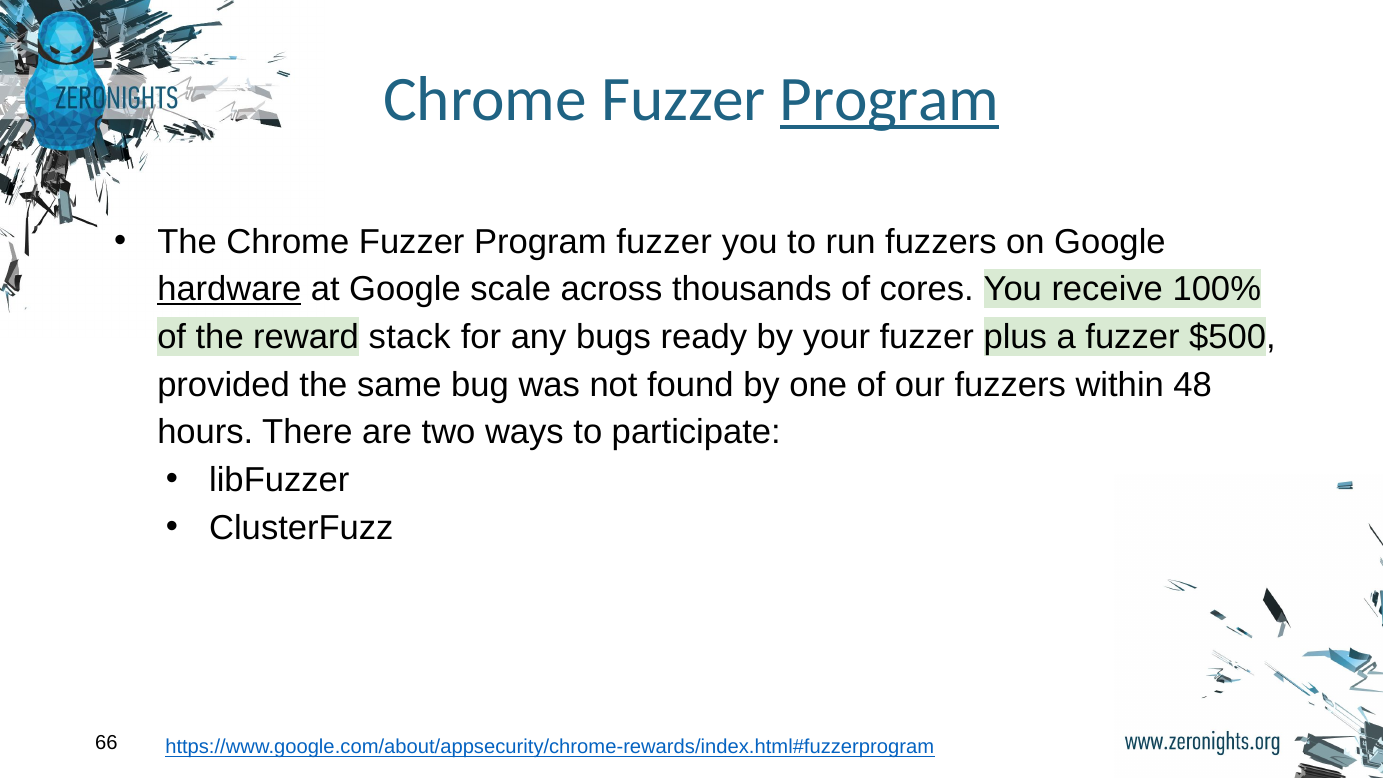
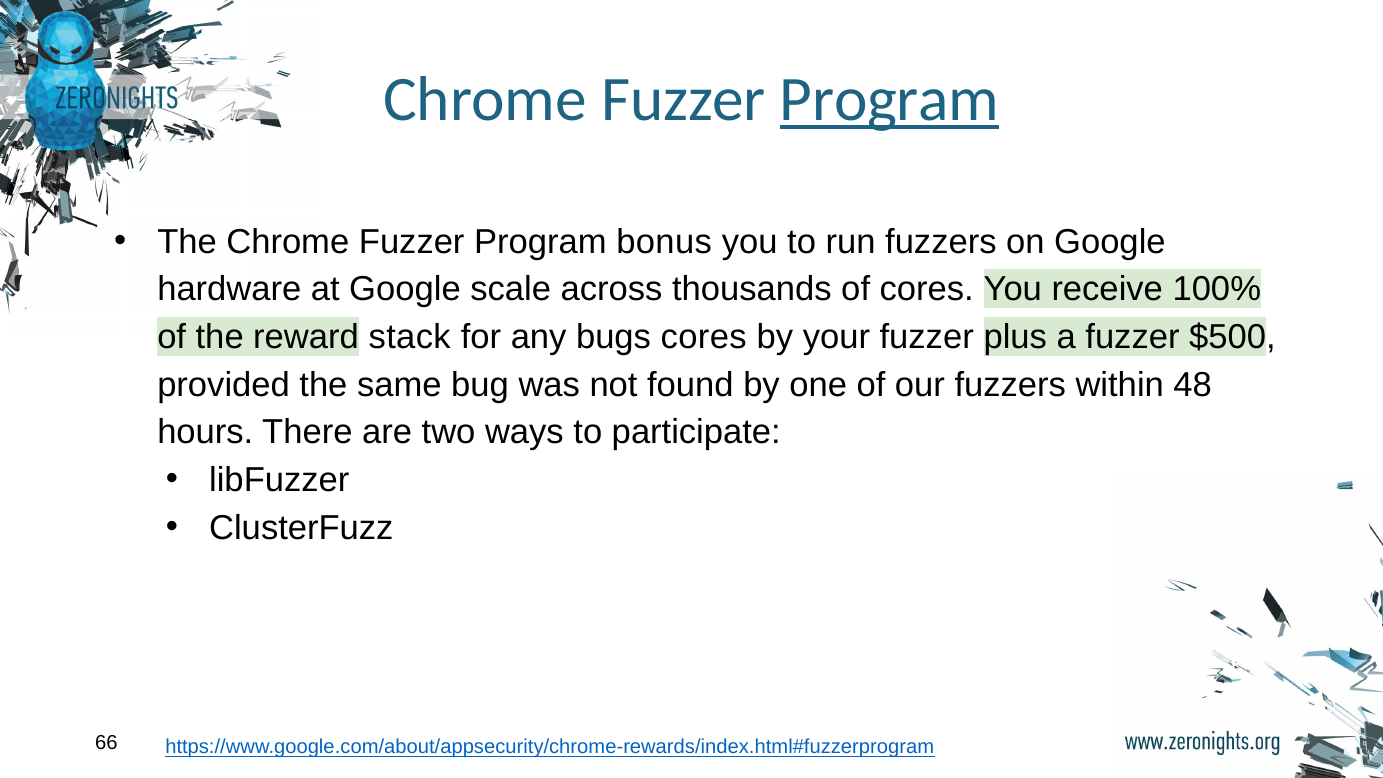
Program fuzzer: fuzzer -> bonus
hardware underline: present -> none
bugs ready: ready -> cores
